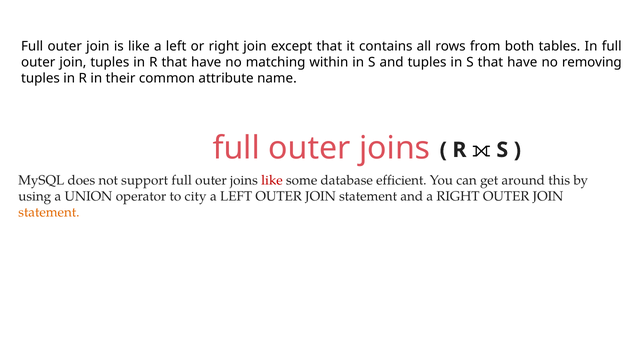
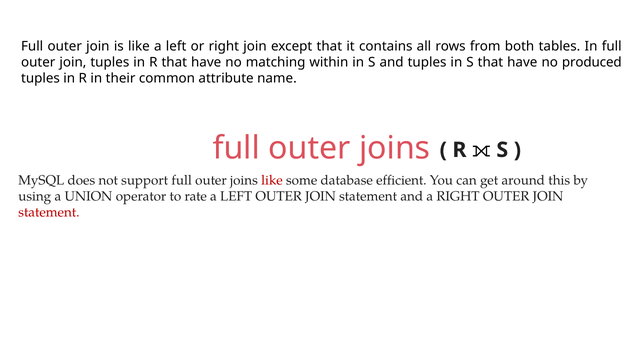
removing: removing -> produced
city: city -> rate
statement at (49, 213) colour: orange -> red
